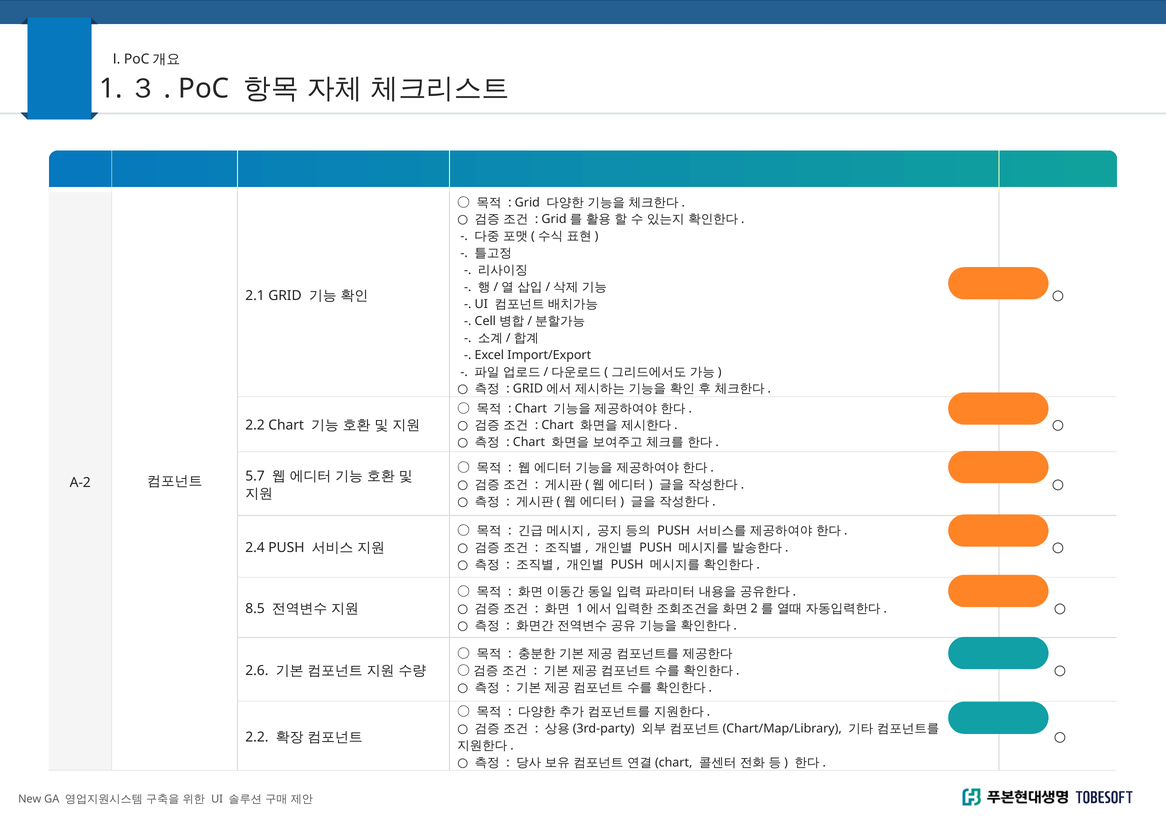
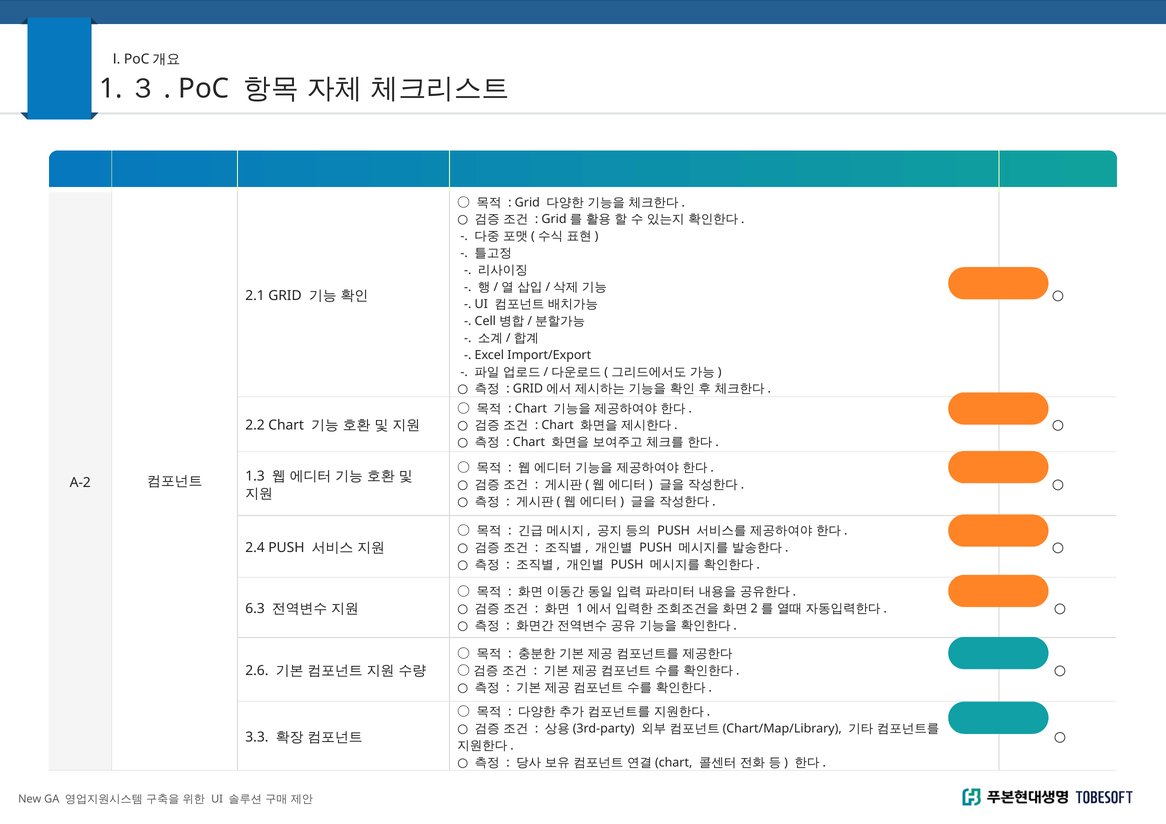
5.7: 5.7 -> 1.3
8.5: 8.5 -> 6.3
2.2 at (257, 738): 2.2 -> 3.3
